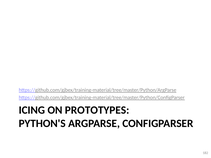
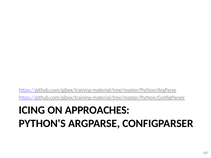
PROTOTYPES: PROTOTYPES -> APPROACHES
